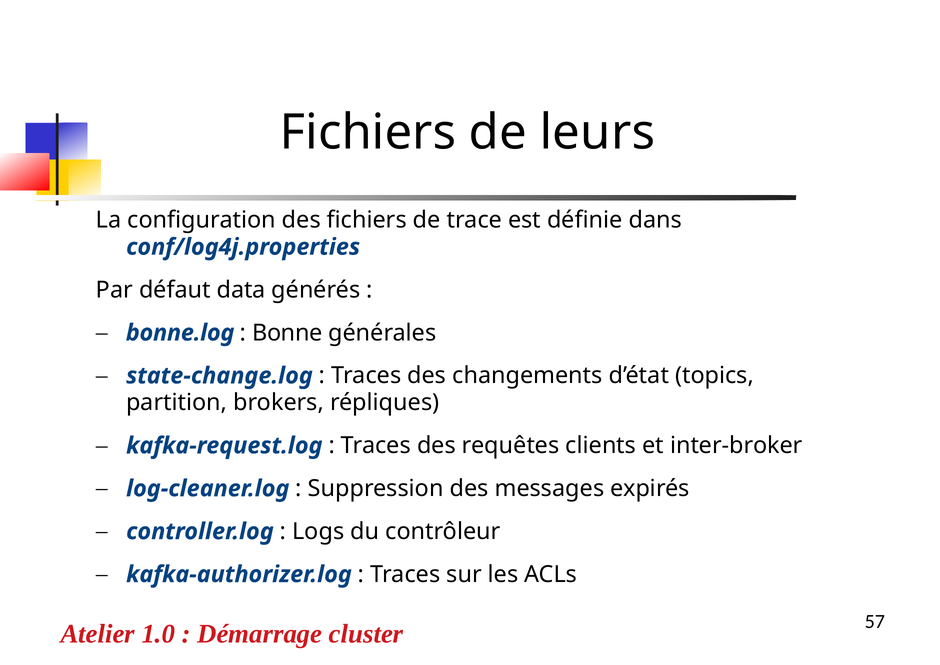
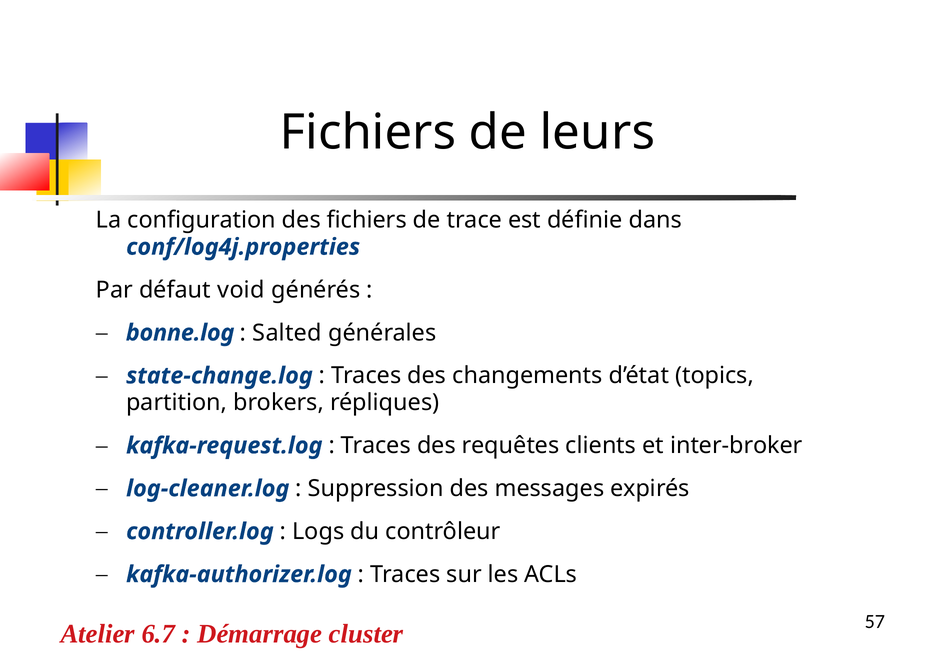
data: data -> void
Bonne: Bonne -> Salted
1.0: 1.0 -> 6.7
